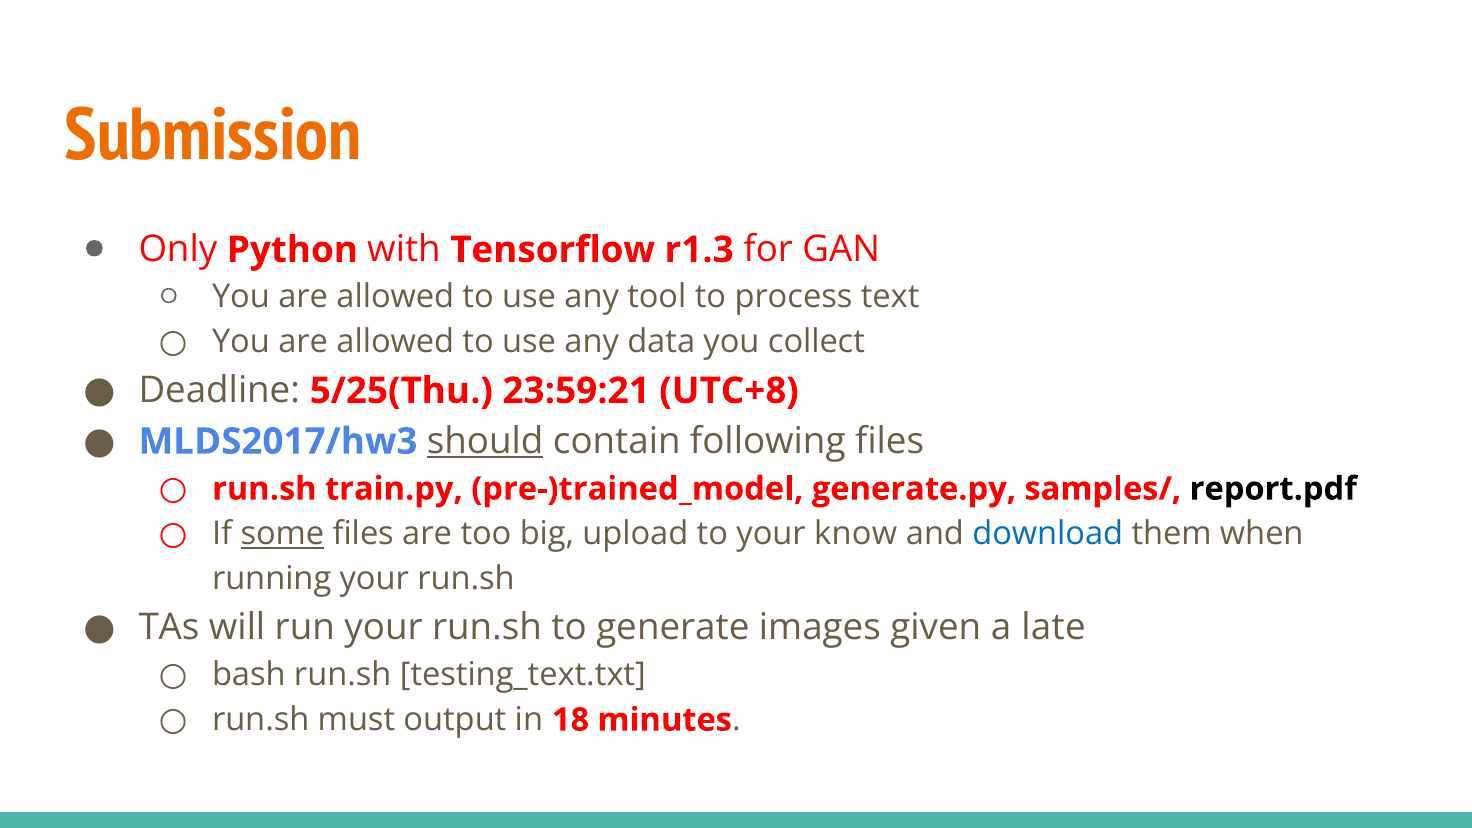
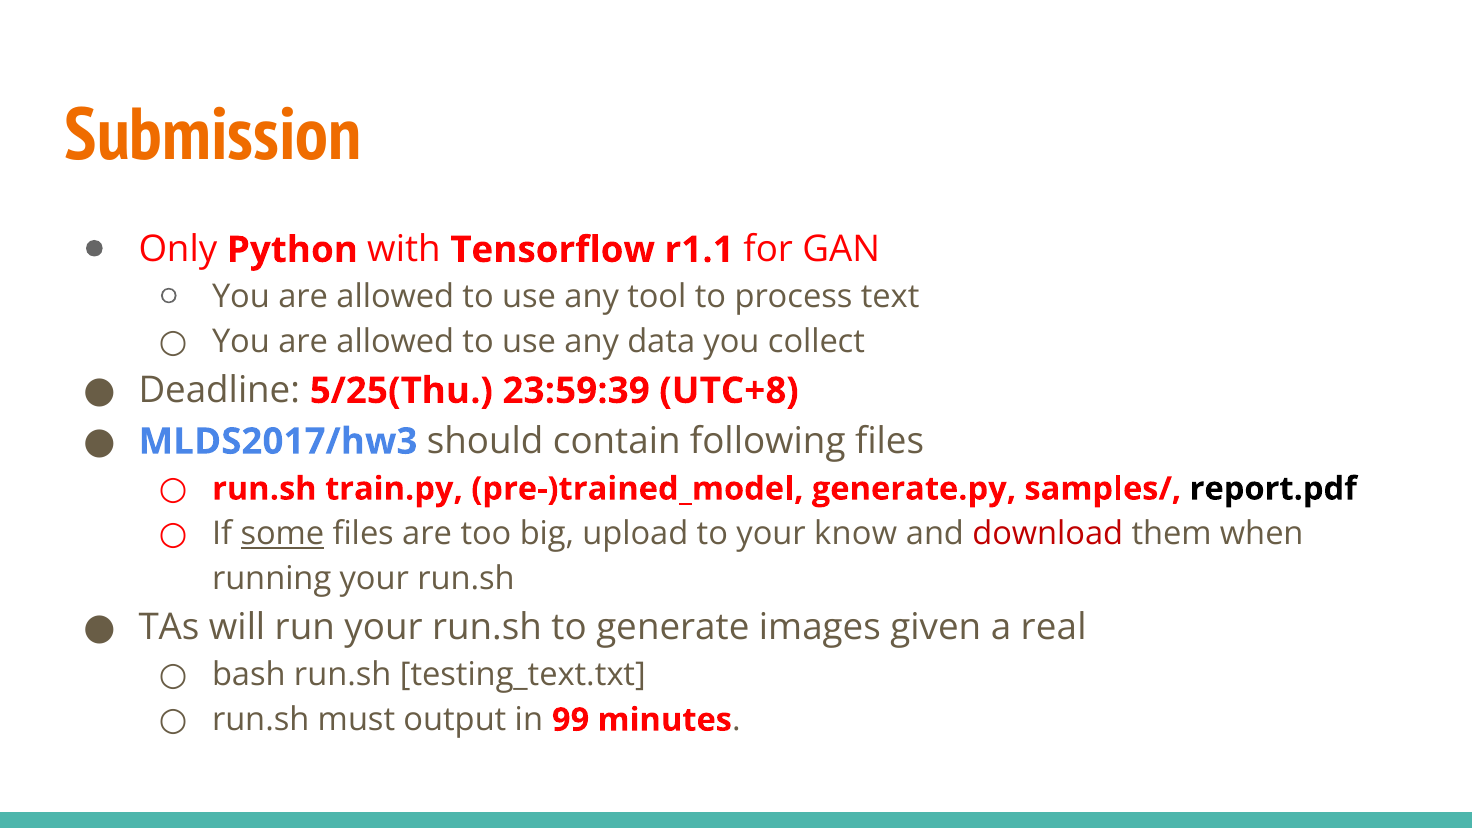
r1.3: r1.3 -> r1.1
23:59:21: 23:59:21 -> 23:59:39
should underline: present -> none
download colour: blue -> red
late: late -> real
18: 18 -> 99
